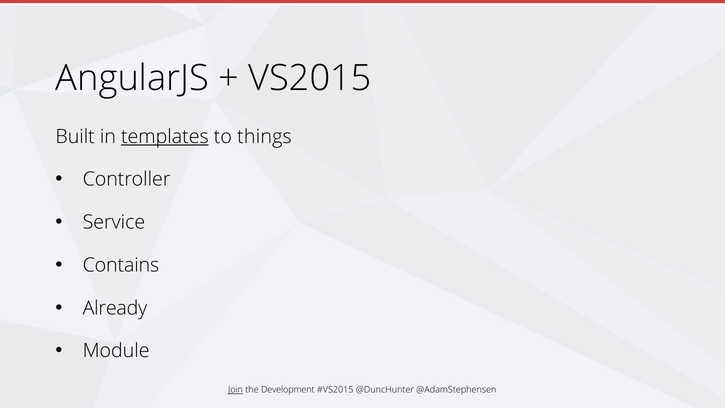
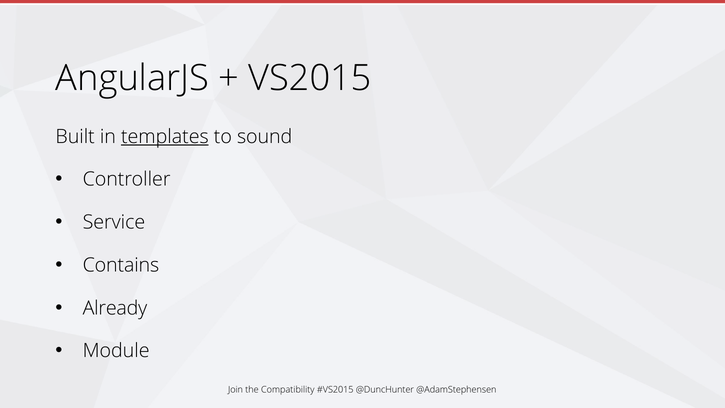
things: things -> sound
Join underline: present -> none
Development: Development -> Compatibility
